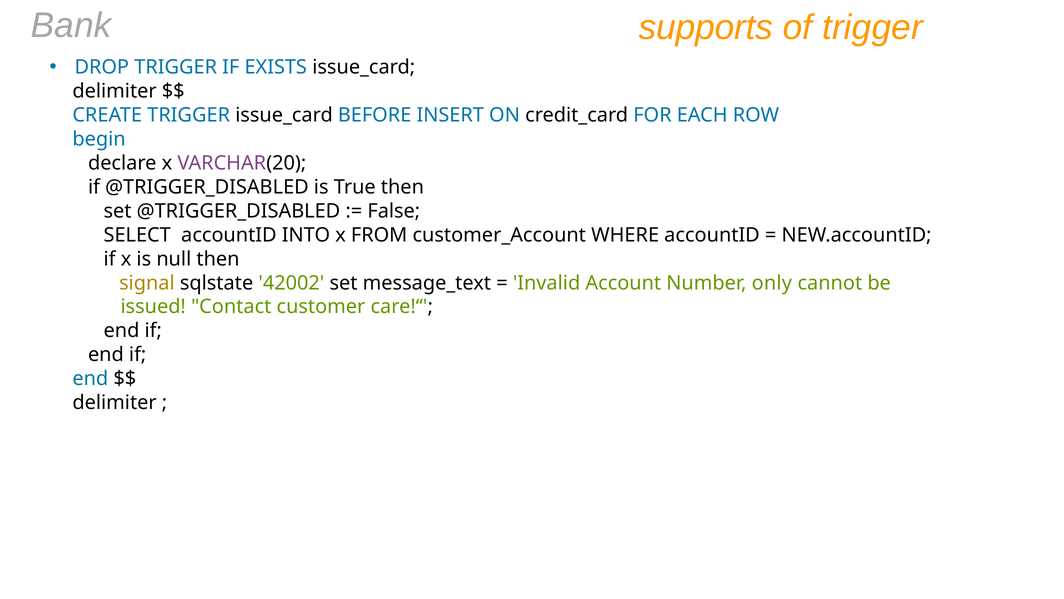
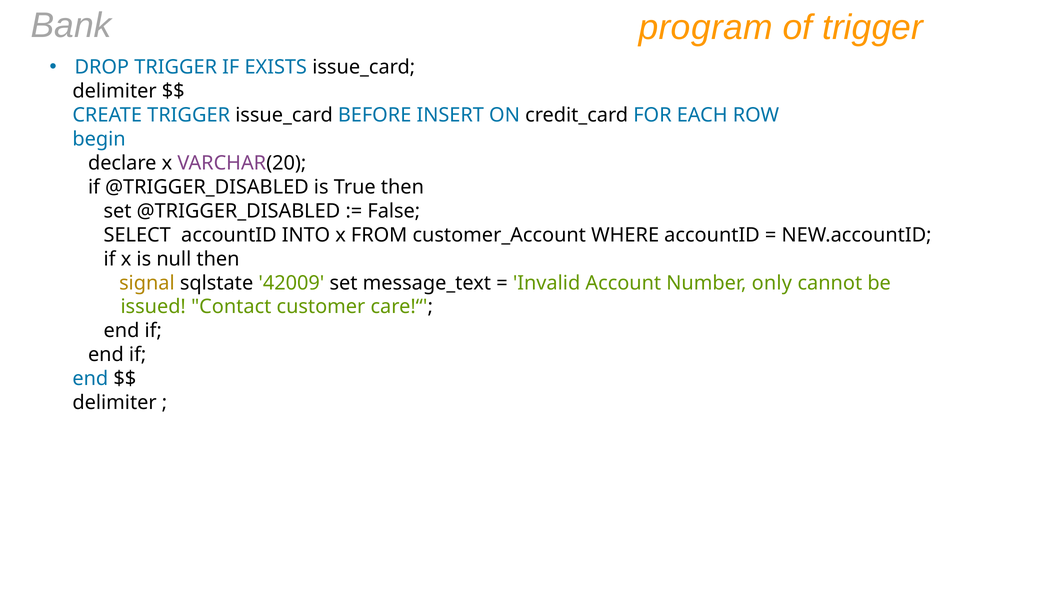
supports: supports -> program
42002: 42002 -> 42009
